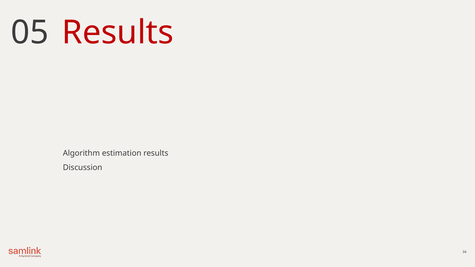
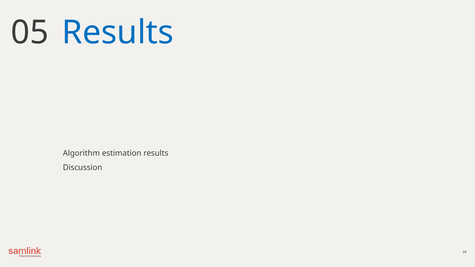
Results at (118, 33) colour: red -> blue
